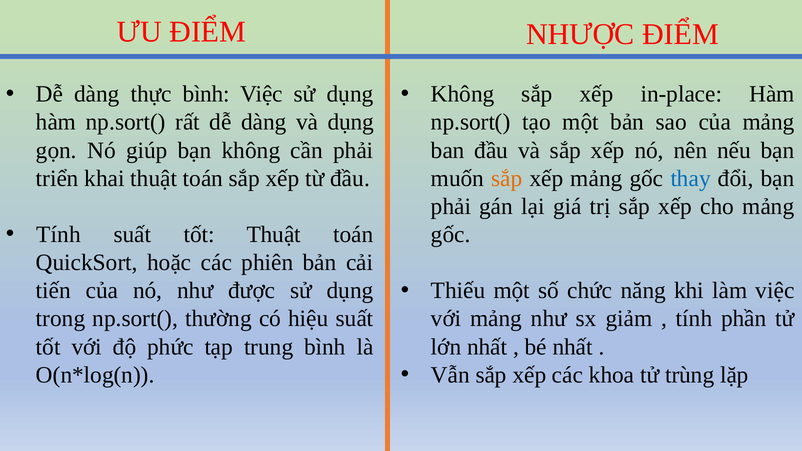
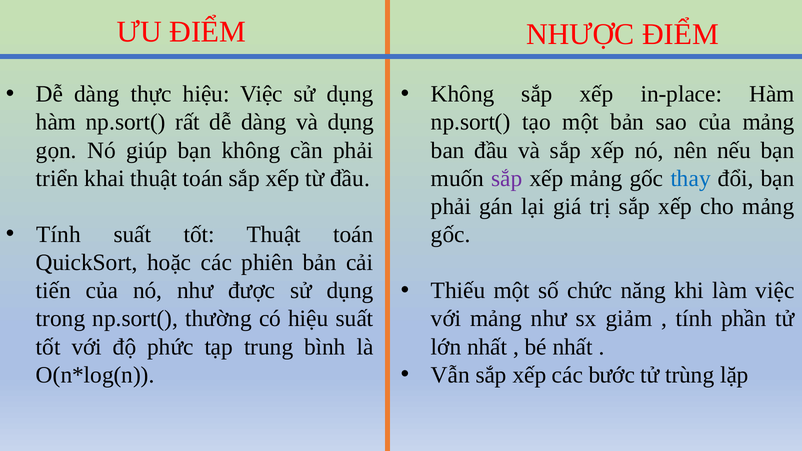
thực bình: bình -> hiệu
sắp at (507, 178) colour: orange -> purple
khoa: khoa -> bước
